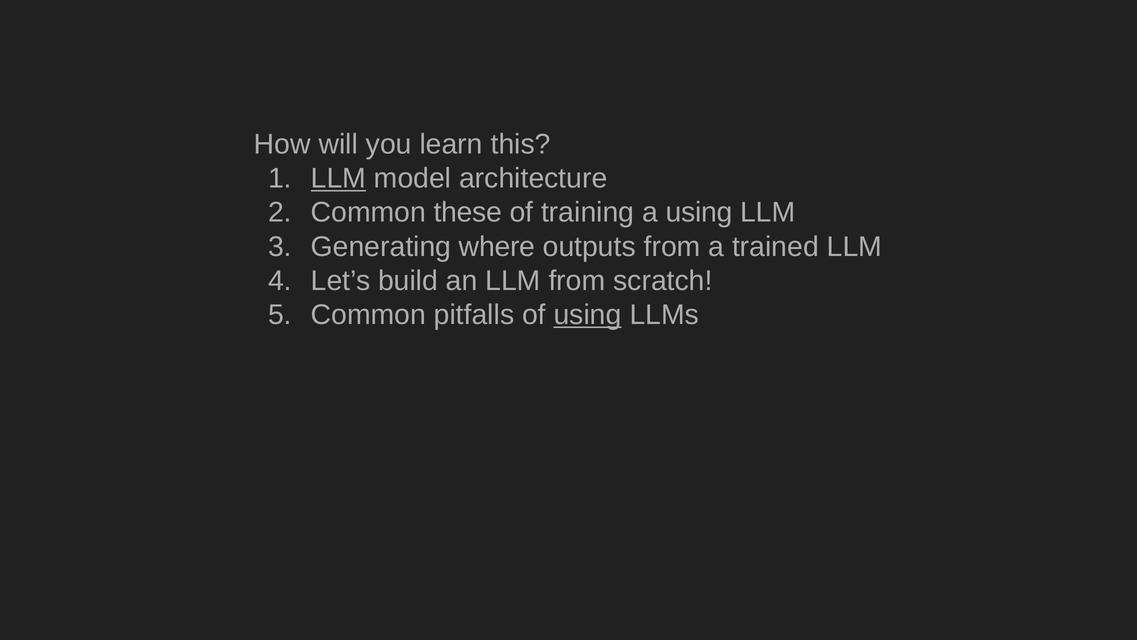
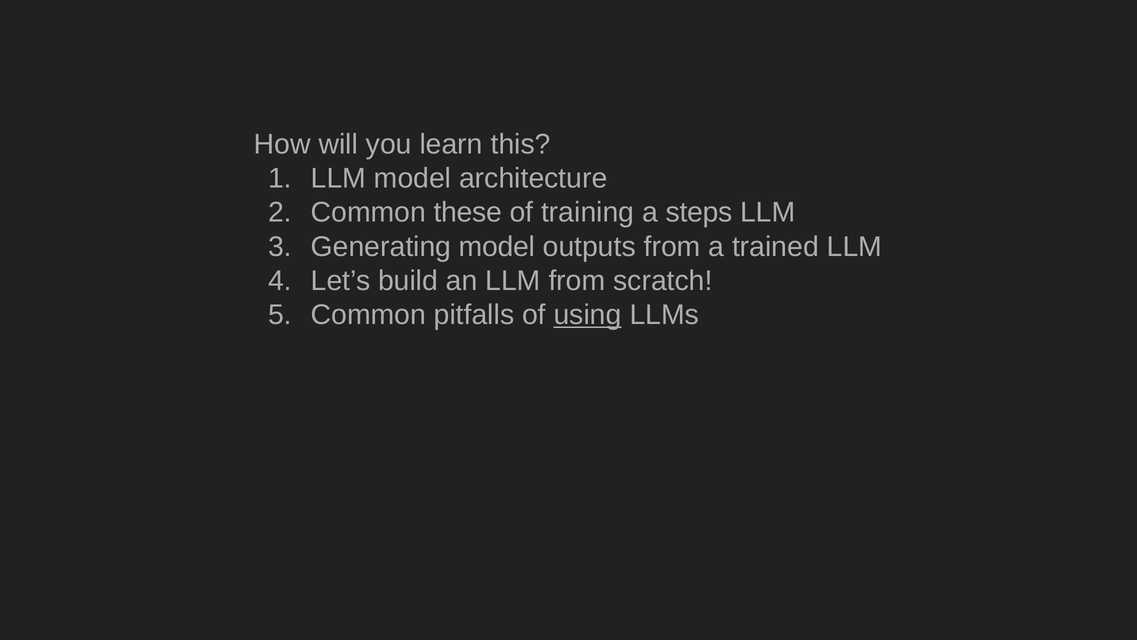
LLM at (338, 178) underline: present -> none
a using: using -> steps
Generating where: where -> model
